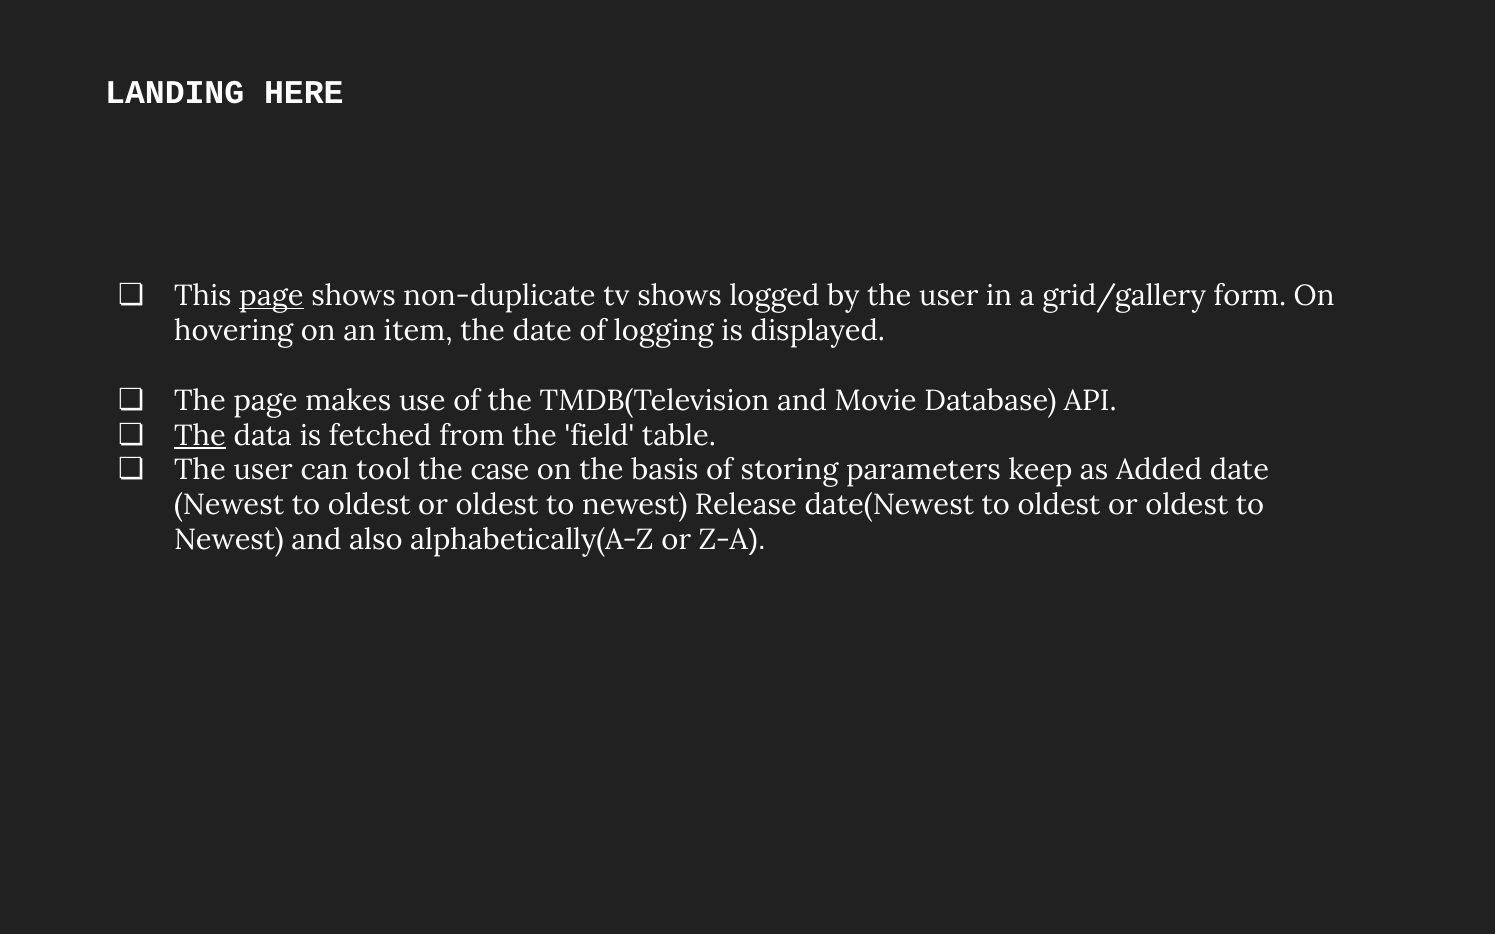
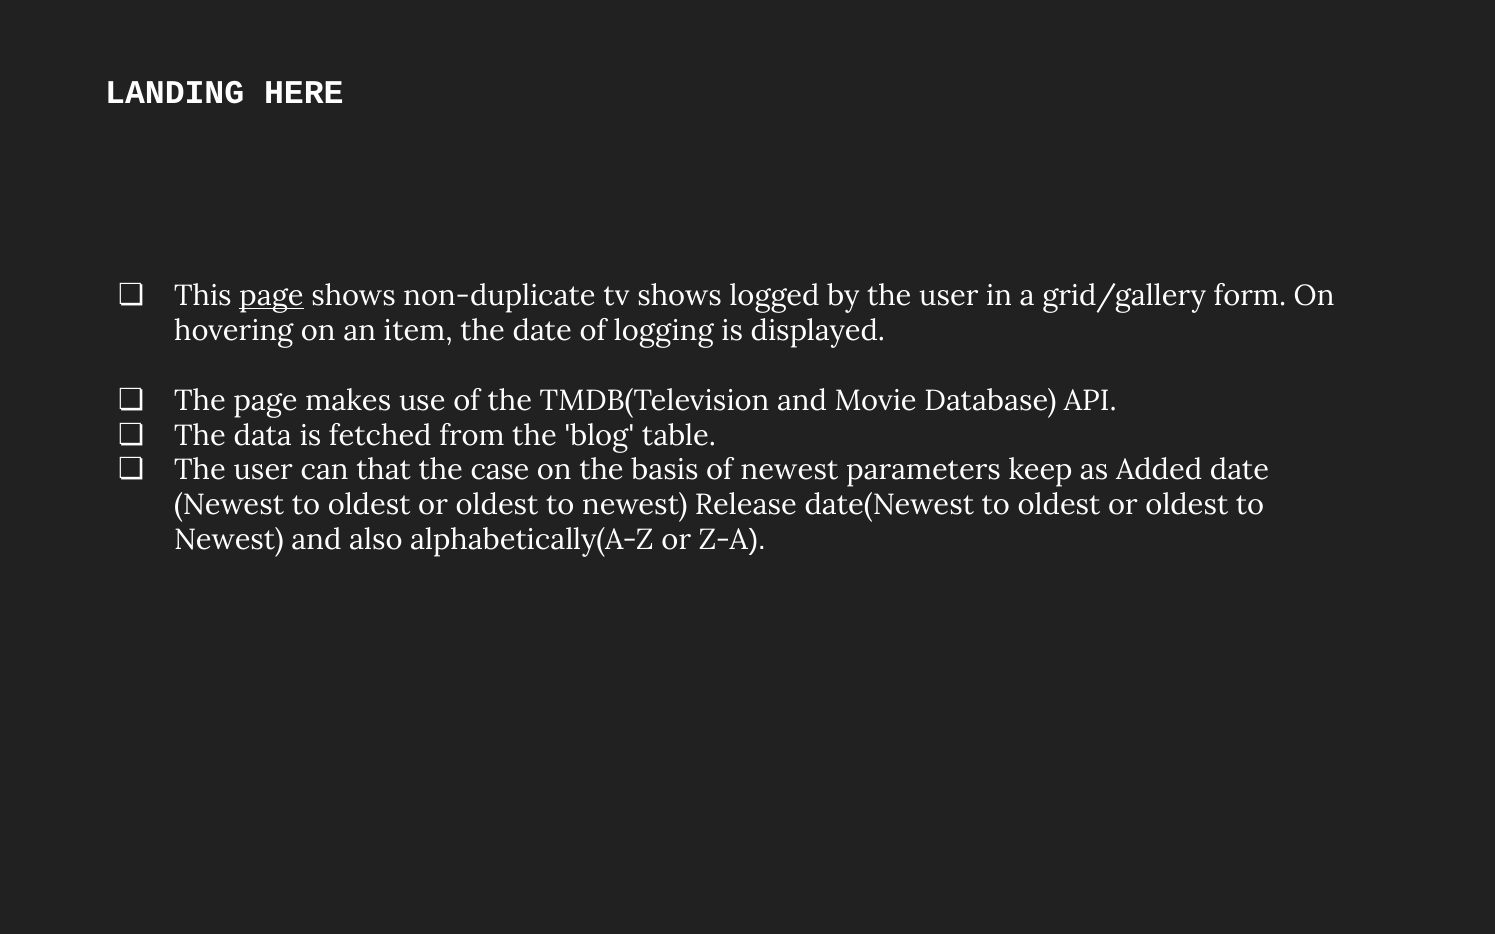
The at (200, 436) underline: present -> none
field: field -> blog
tool: tool -> that
of storing: storing -> newest
